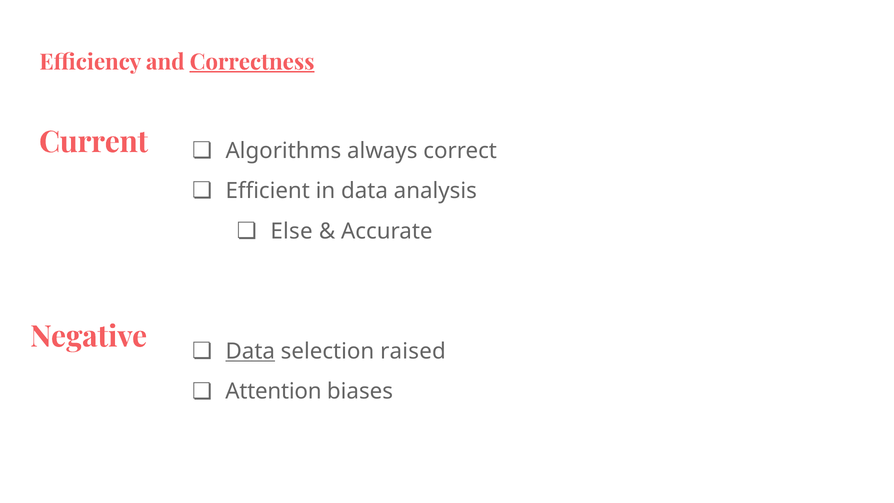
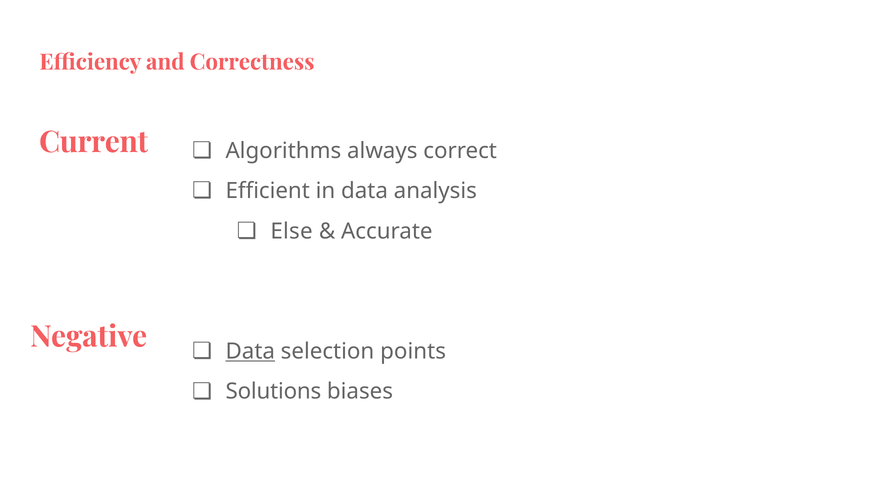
Correctness underline: present -> none
raised: raised -> points
Attention: Attention -> Solutions
